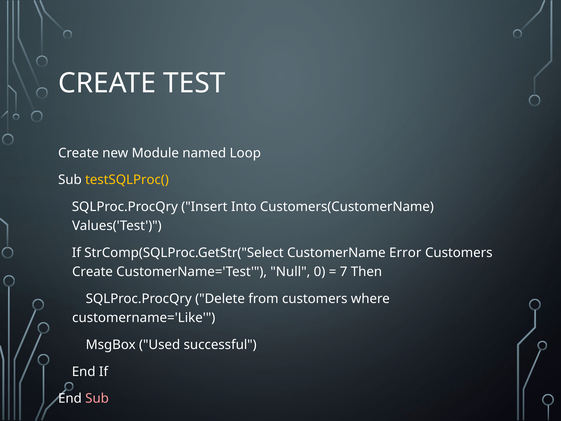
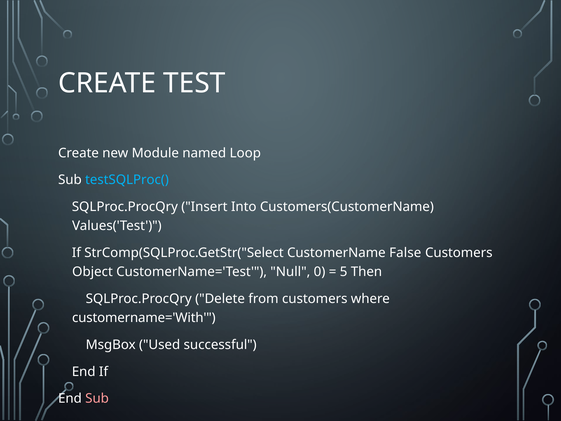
testSQLProc( colour: yellow -> light blue
Error: Error -> False
Create at (93, 272): Create -> Object
7: 7 -> 5
customername='Like: customername='Like -> customername='With
